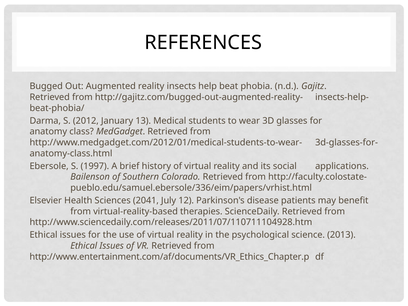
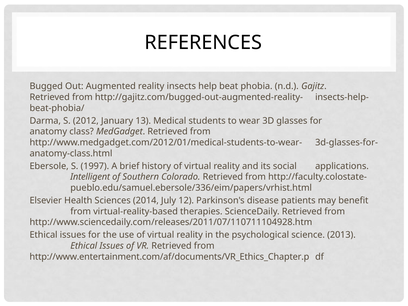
Bailenson: Bailenson -> Intelligent
2041: 2041 -> 2014
